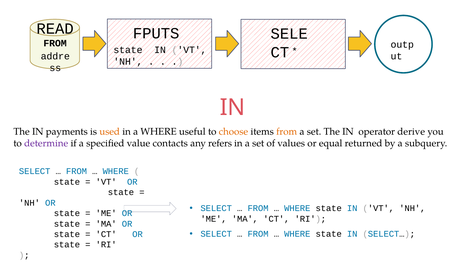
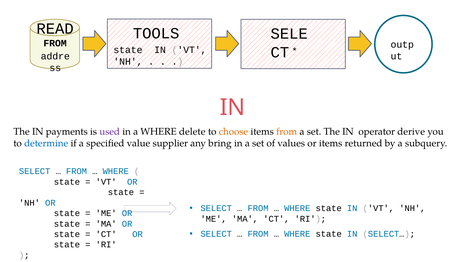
FPUTS: FPUTS -> TOOLS
used colour: orange -> purple
useful: useful -> delete
determine colour: purple -> blue
contacts: contacts -> supplier
refers: refers -> bring
or equal: equal -> items
